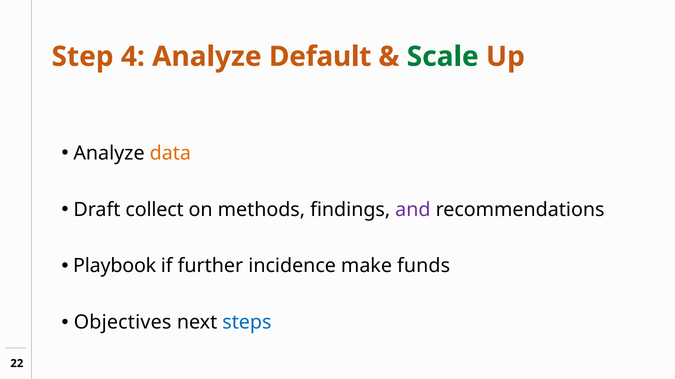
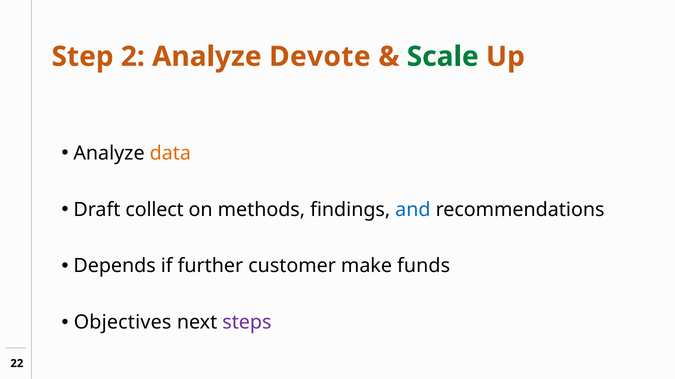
4: 4 -> 2
Default: Default -> Devote
and colour: purple -> blue
Playbook: Playbook -> Depends
incidence: incidence -> customer
steps colour: blue -> purple
